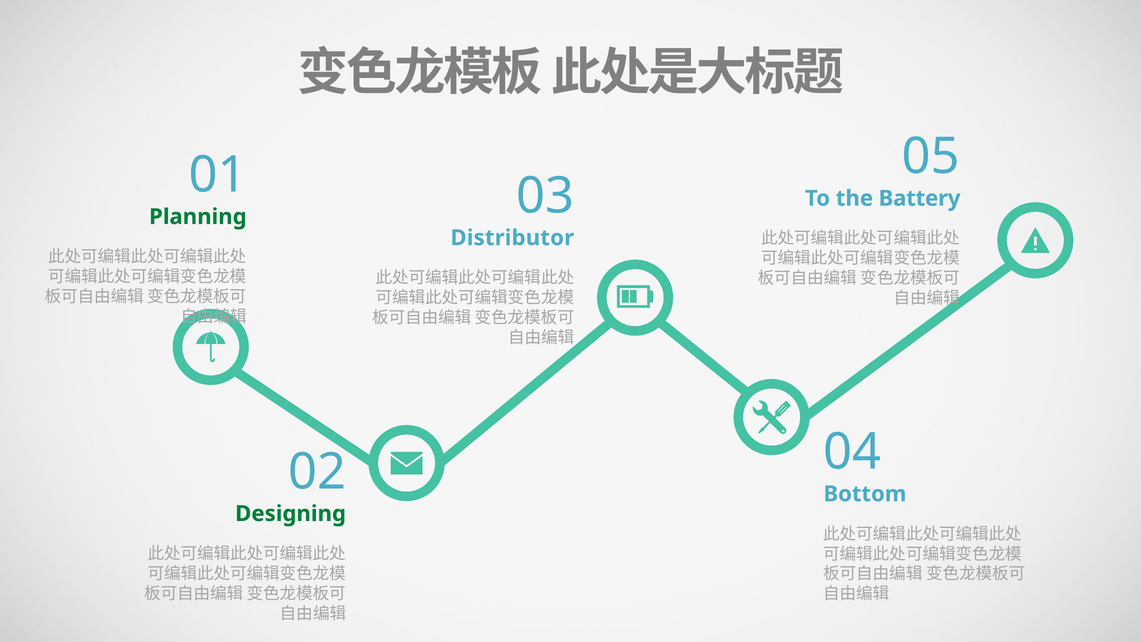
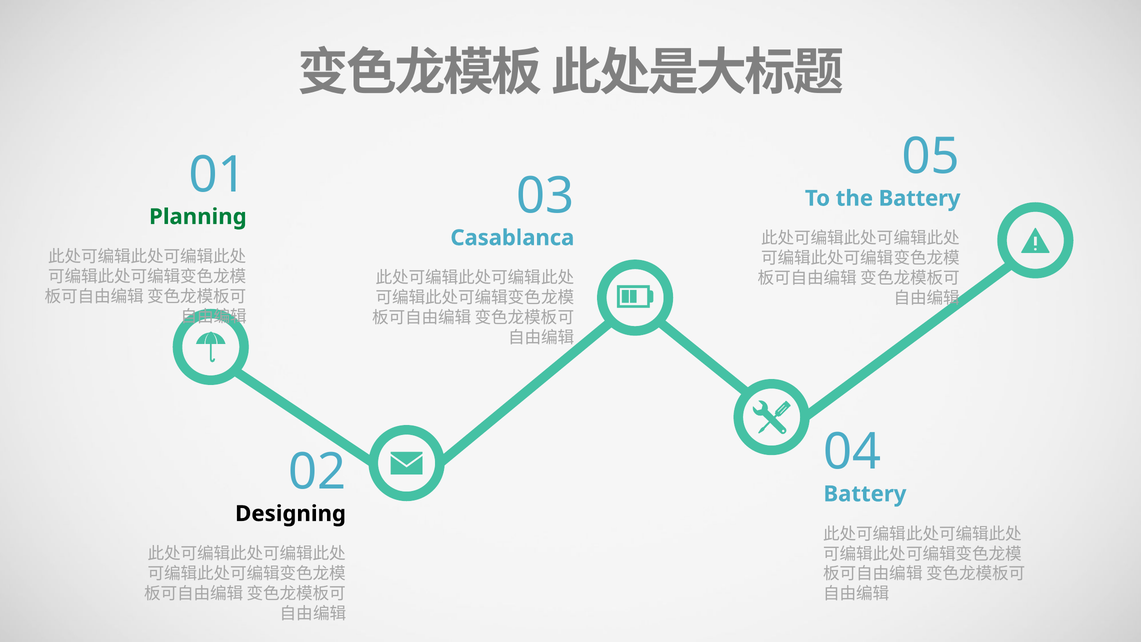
Distributor: Distributor -> Casablanca
Bottom at (865, 494): Bottom -> Battery
Designing colour: green -> black
